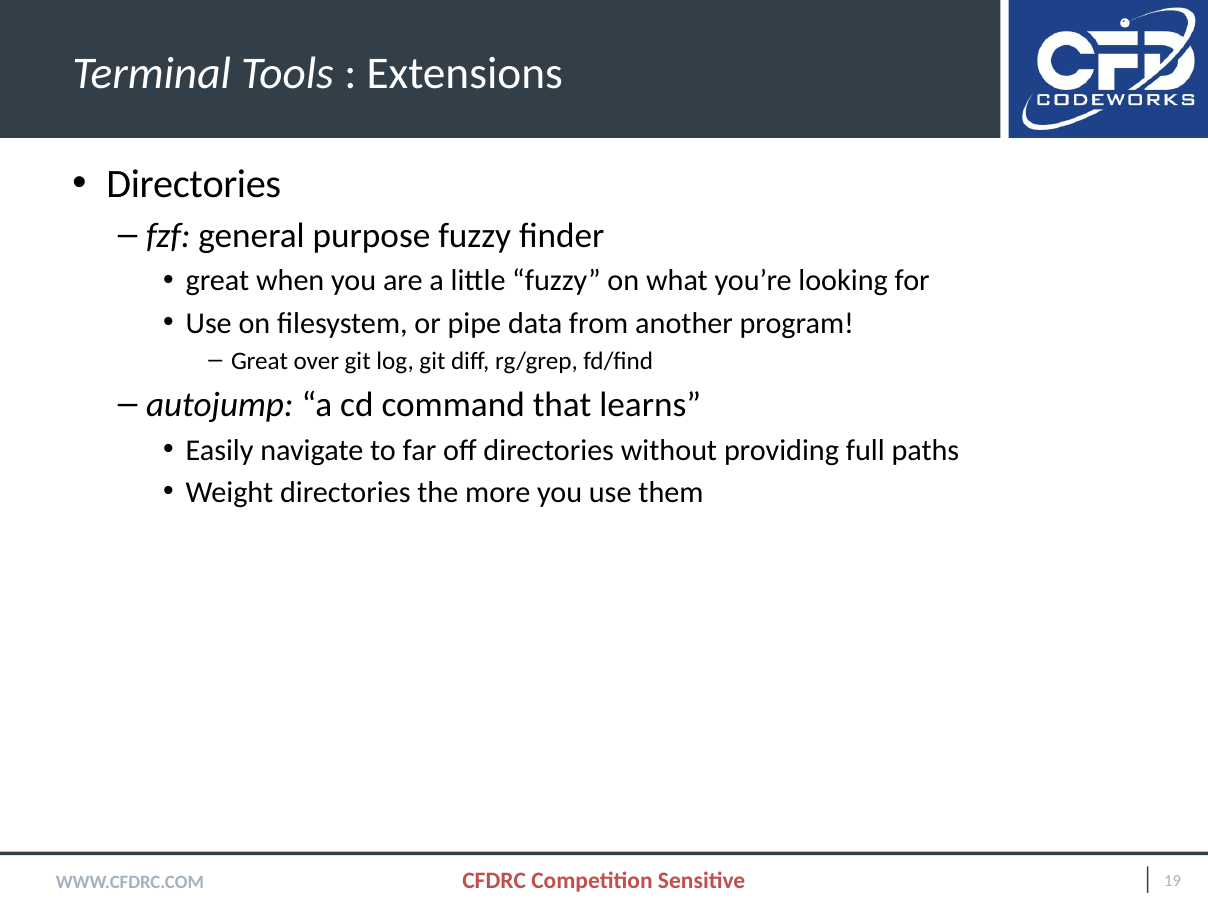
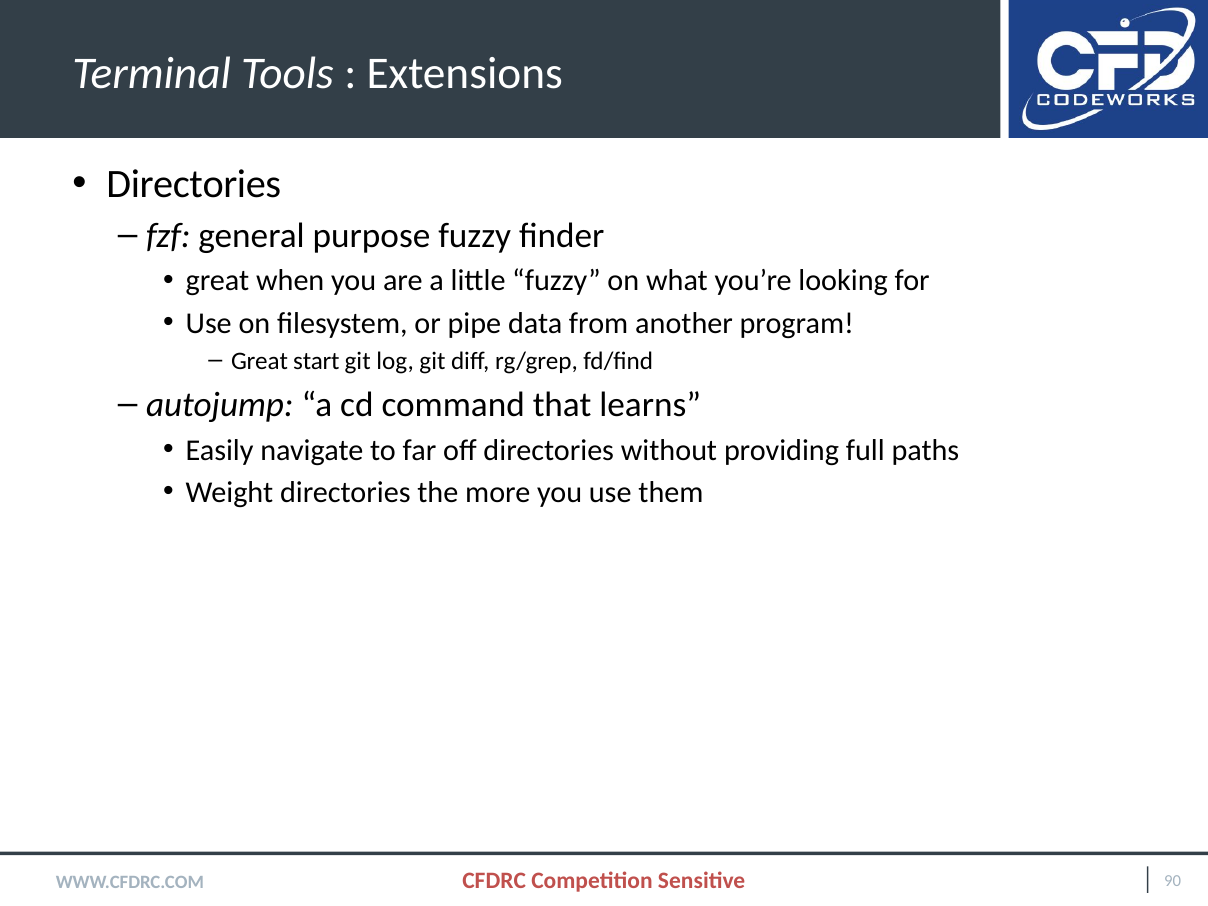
over: over -> start
19: 19 -> 90
